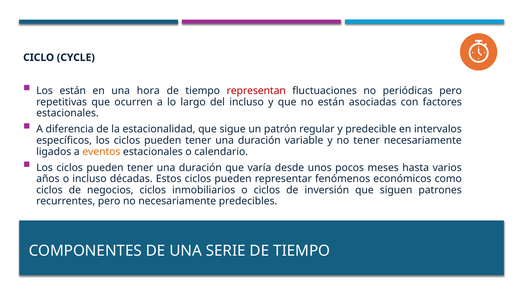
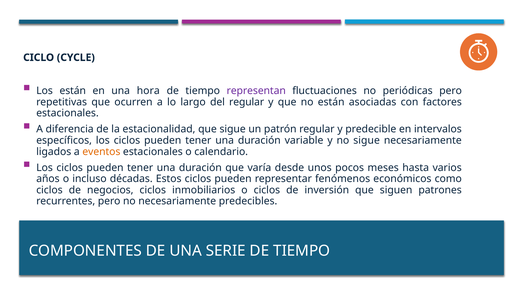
representan colour: red -> purple
del incluso: incluso -> regular
no tener: tener -> sigue
